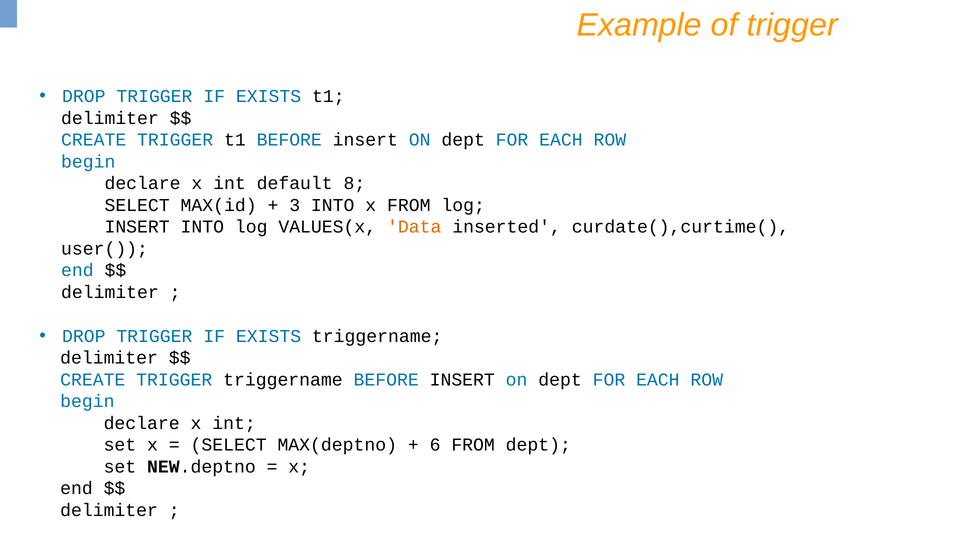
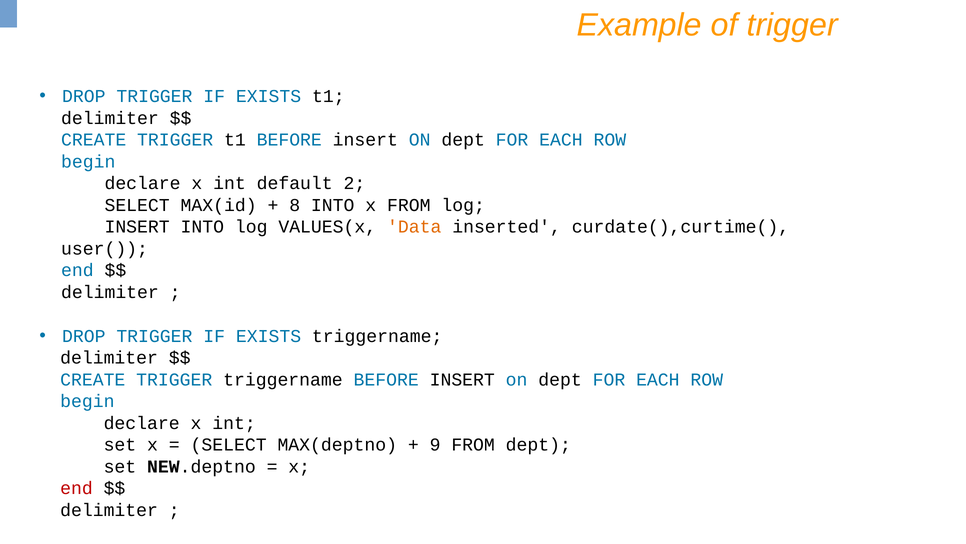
8: 8 -> 2
3: 3 -> 8
6: 6 -> 9
end at (76, 488) colour: black -> red
